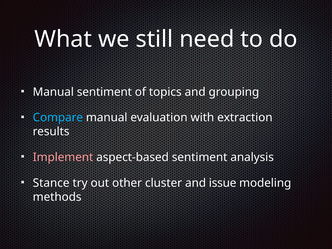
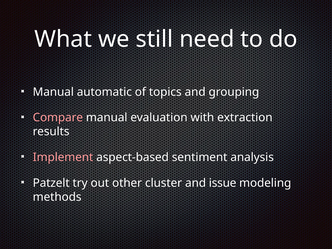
Manual sentiment: sentiment -> automatic
Compare colour: light blue -> pink
Stance: Stance -> Patzelt
